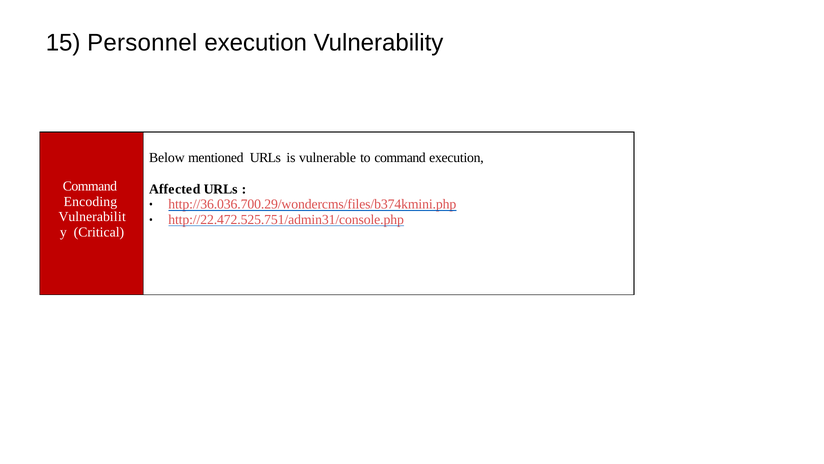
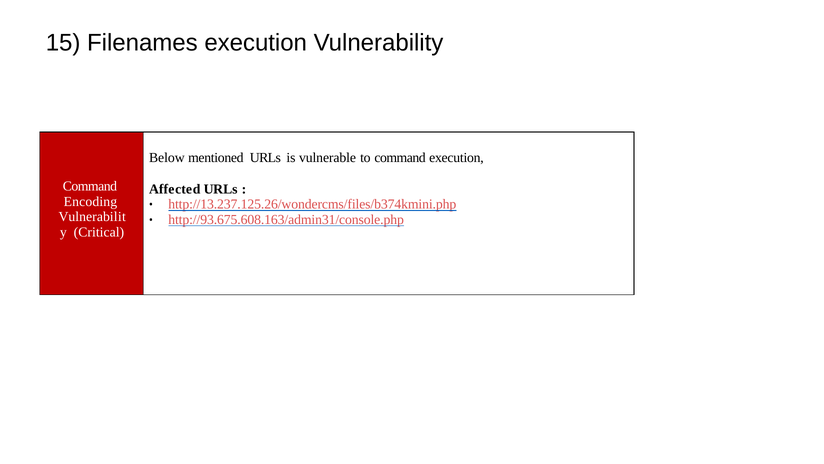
Personnel: Personnel -> Filenames
http://36.036.700.29/wondercms/files/b374kmini.php: http://36.036.700.29/wondercms/files/b374kmini.php -> http://13.237.125.26/wondercms/files/b374kmini.php
http://22.472.525.751/admin31/console.php: http://22.472.525.751/admin31/console.php -> http://93.675.608.163/admin31/console.php
